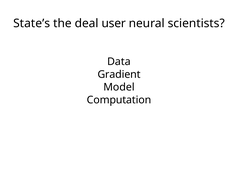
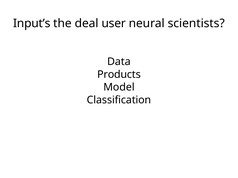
State’s: State’s -> Input’s
Gradient: Gradient -> Products
Computation: Computation -> Classification
